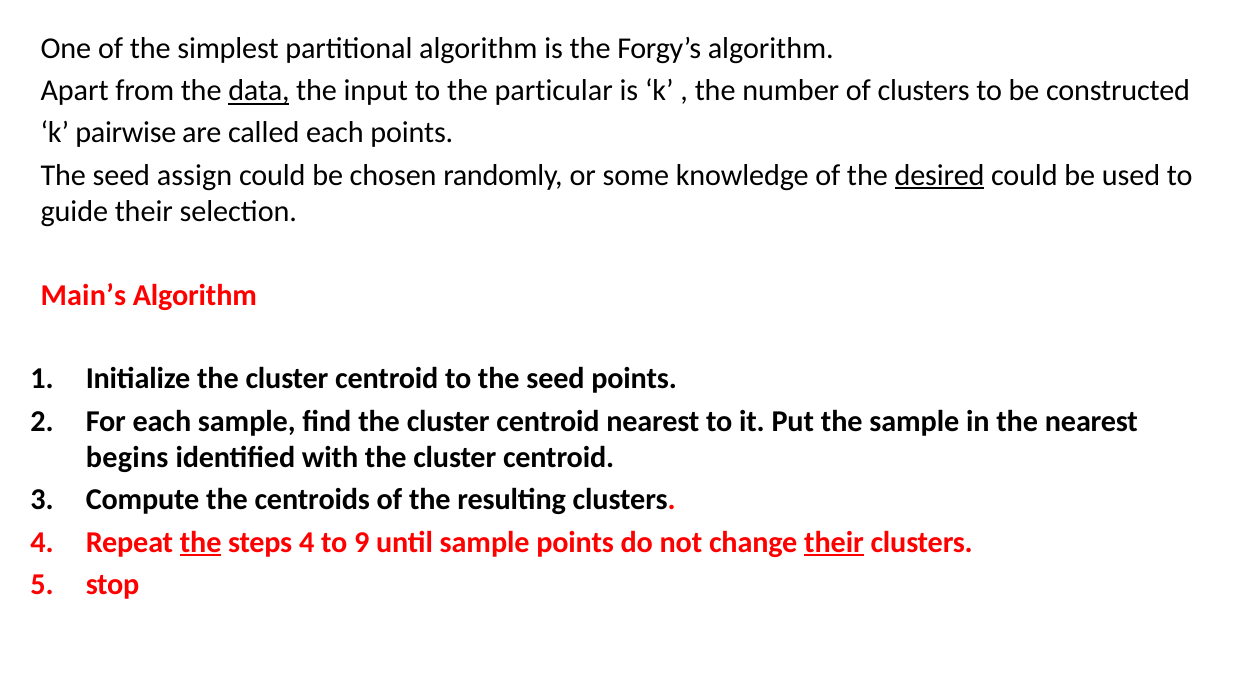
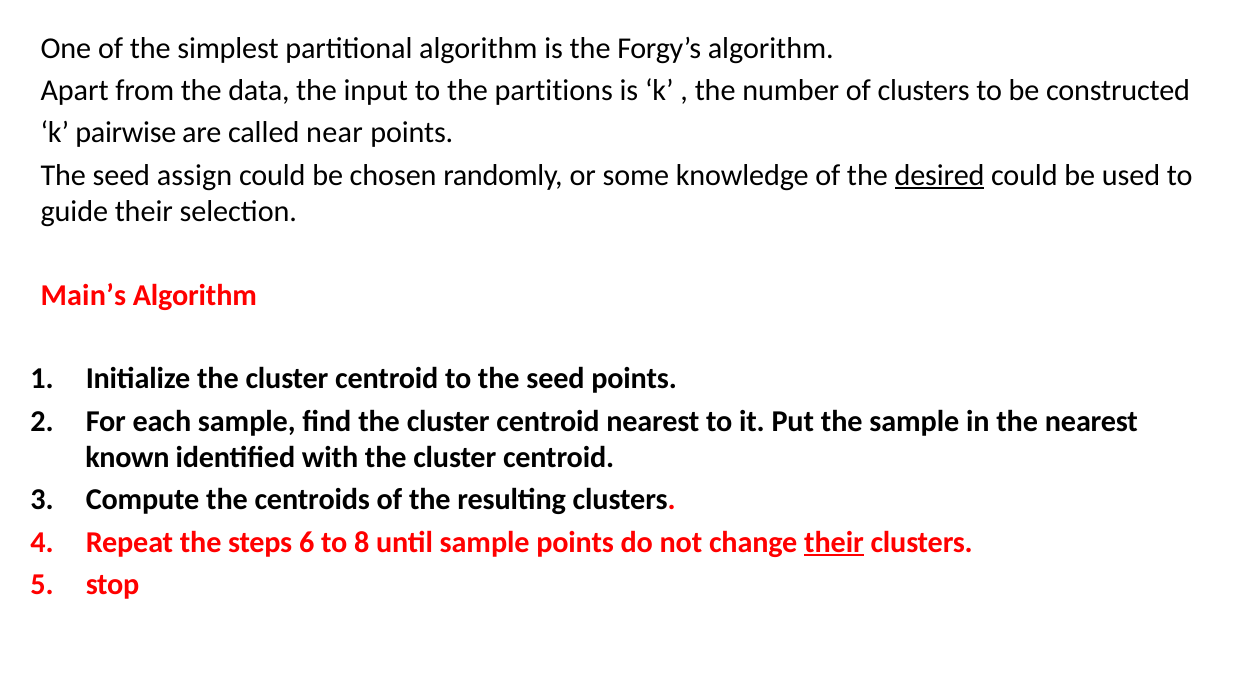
data underline: present -> none
particular: particular -> partitions
called each: each -> near
begins: begins -> known
the at (201, 542) underline: present -> none
steps 4: 4 -> 6
9: 9 -> 8
